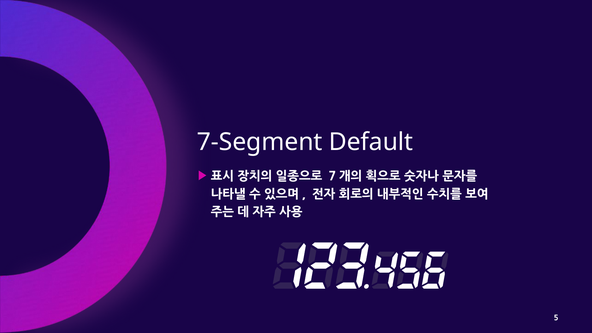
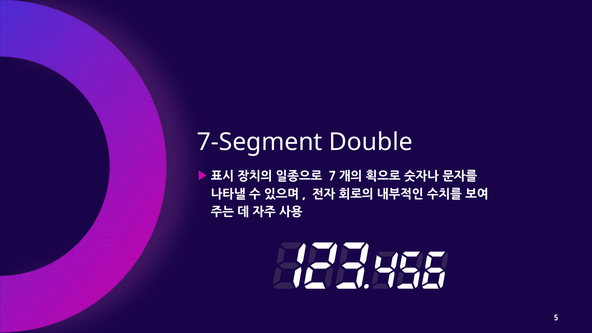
Default: Default -> Double
